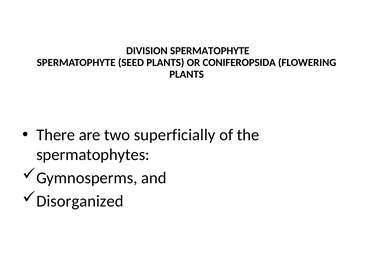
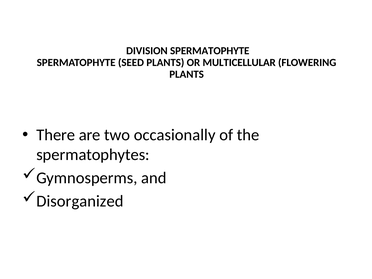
CONIFEROPSIDA: CONIFEROPSIDA -> MULTICELLULAR
superficially: superficially -> occasionally
